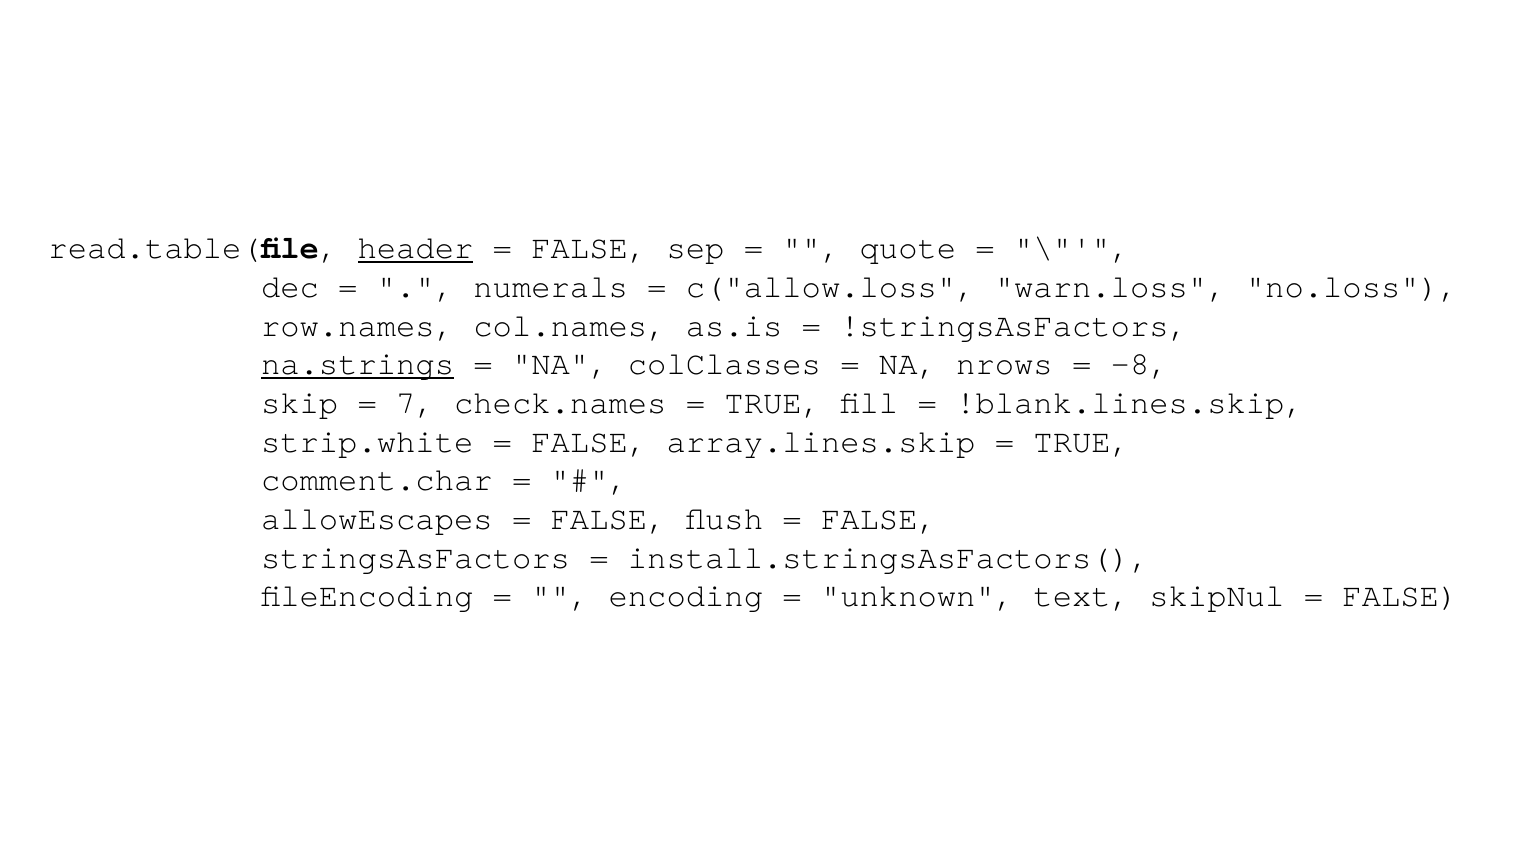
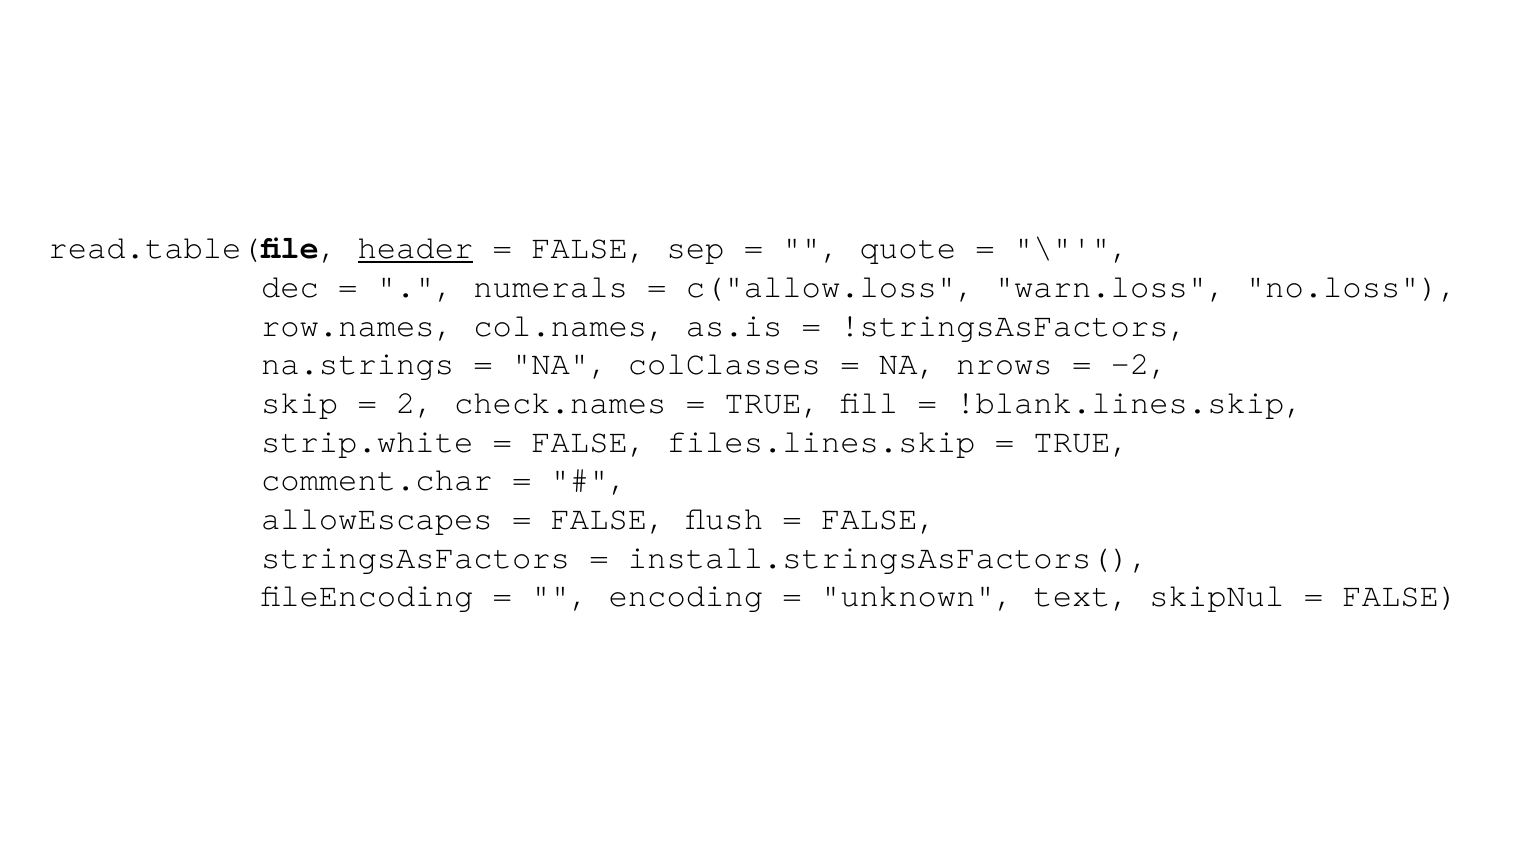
na.strings underline: present -> none
-8: -8 -> -2
7: 7 -> 2
array.lines.skip: array.lines.skip -> files.lines.skip
